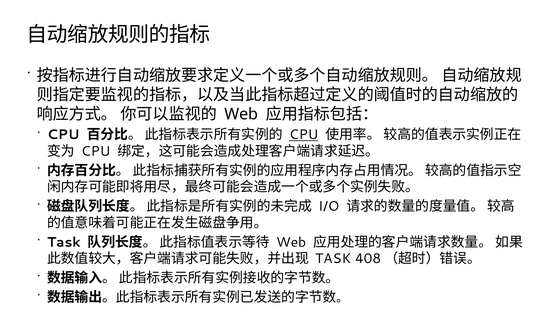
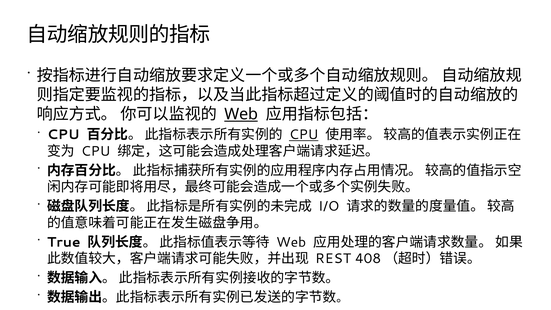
Web at (241, 114) underline: none -> present
Task at (64, 242): Task -> True
TASK at (333, 259): TASK -> REST
